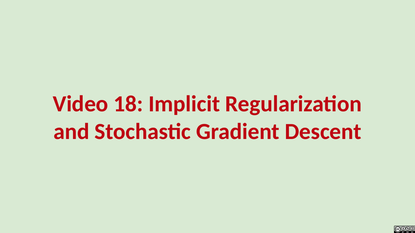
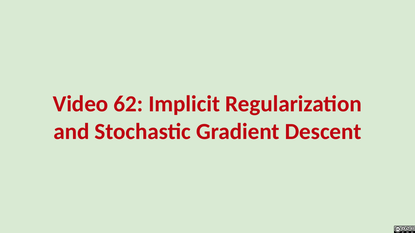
18: 18 -> 62
